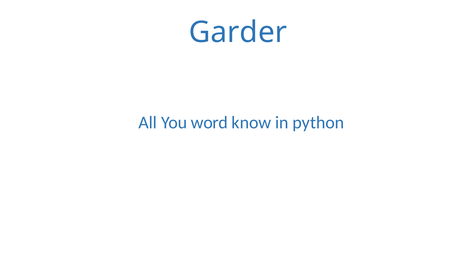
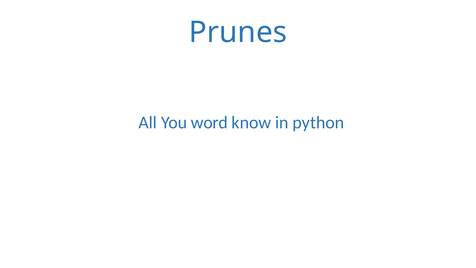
Garder: Garder -> Prunes
